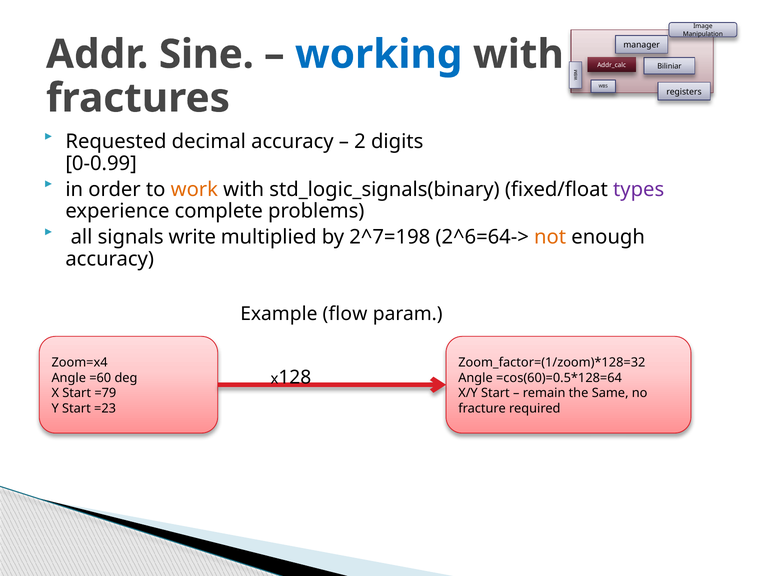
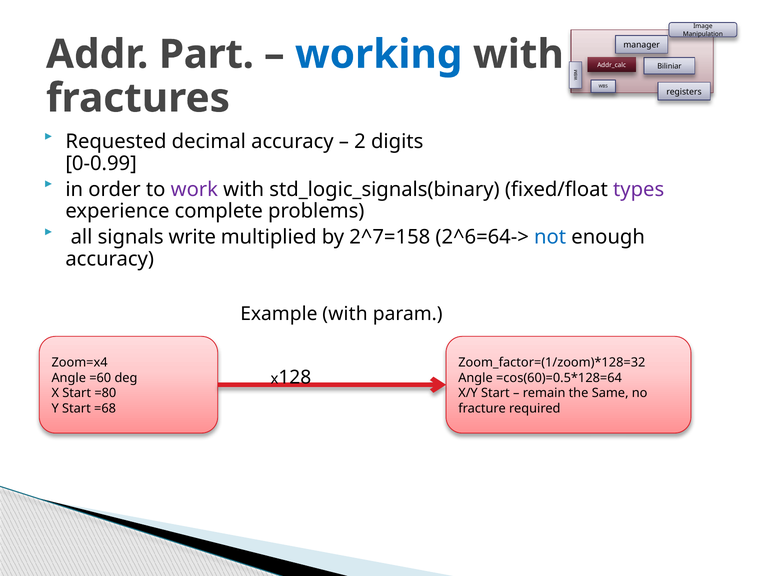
Sine: Sine -> Part
work colour: orange -> purple
2^7=198: 2^7=198 -> 2^7=158
not colour: orange -> blue
Example flow: flow -> with
=79: =79 -> =80
=23: =23 -> =68
